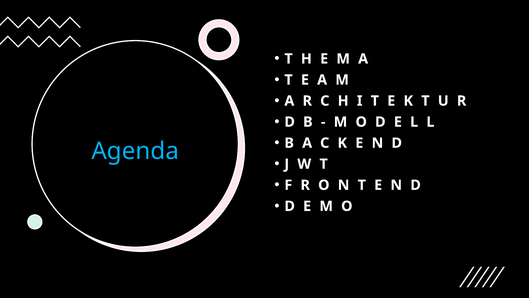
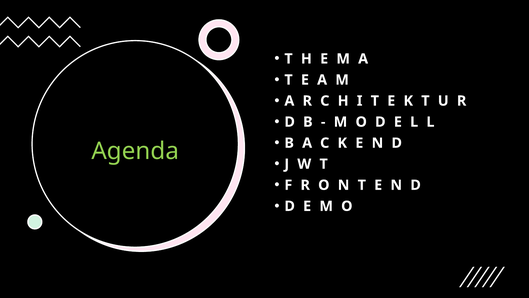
Agenda colour: light blue -> light green
